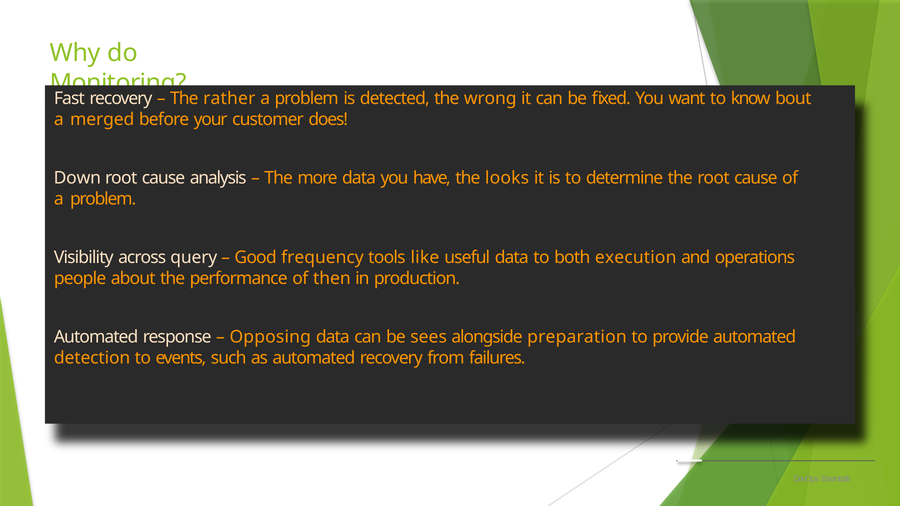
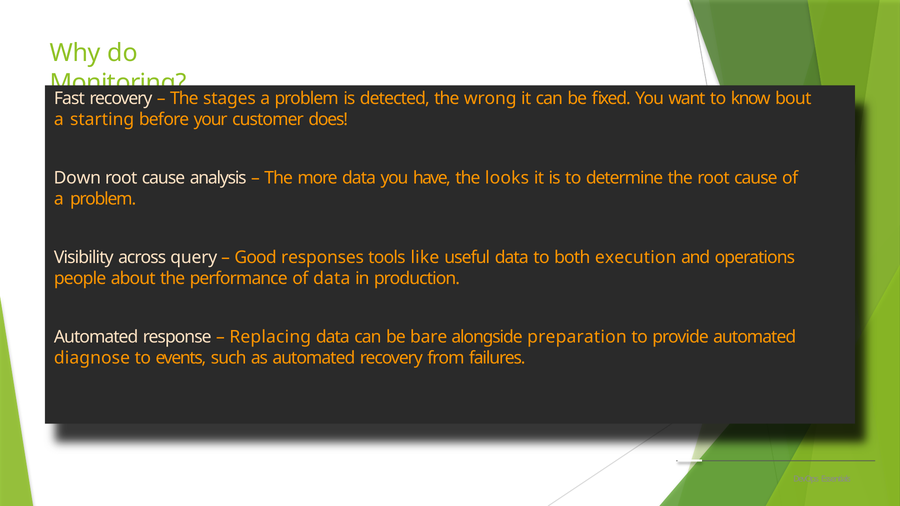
rather: rather -> stages
merged: merged -> starting
frequency: frequency -> responses
of then: then -> data
Opposing: Opposing -> Replacing
sees: sees -> bare
detection: detection -> diagnose
